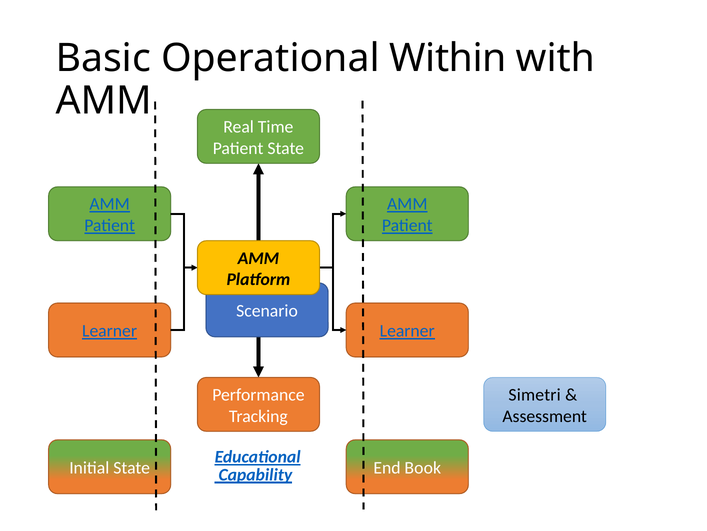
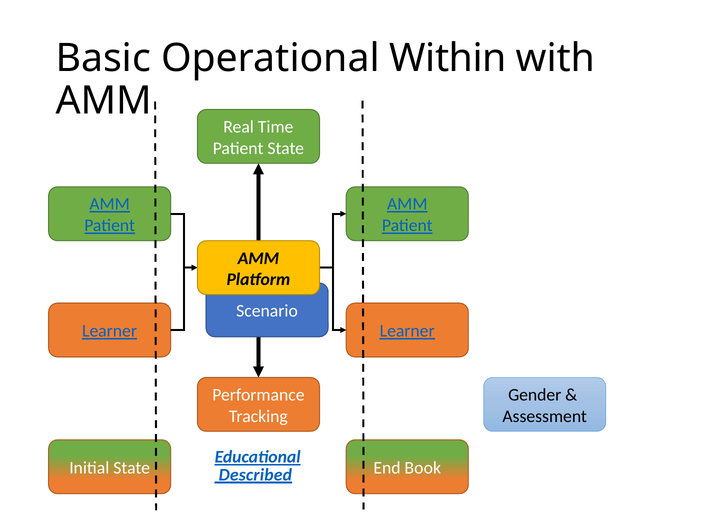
Simetri: Simetri -> Gender
Capability: Capability -> Described
